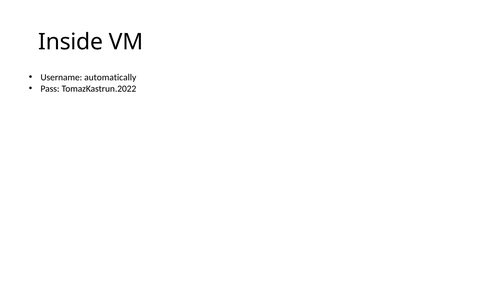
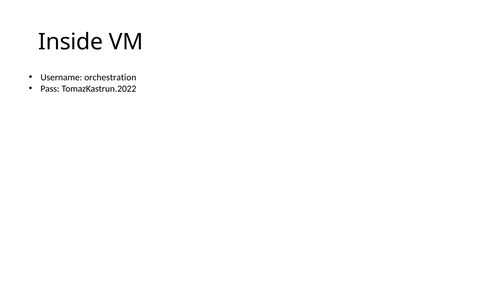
automatically: automatically -> orchestration
